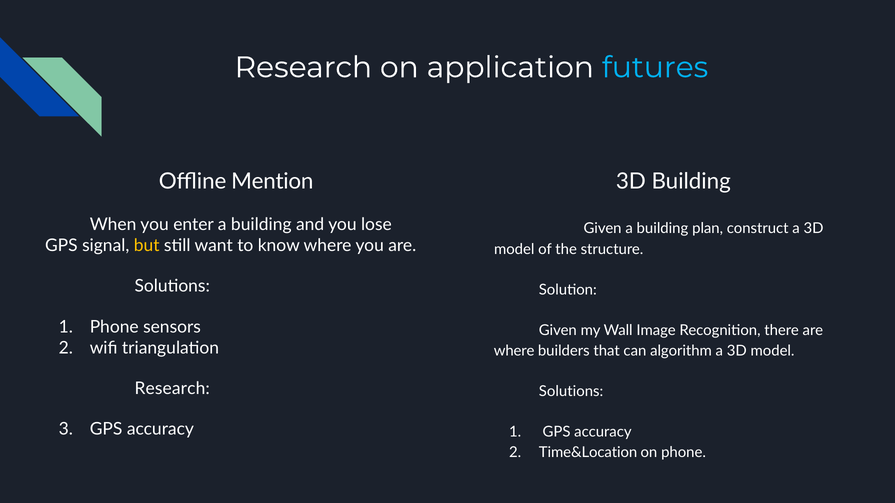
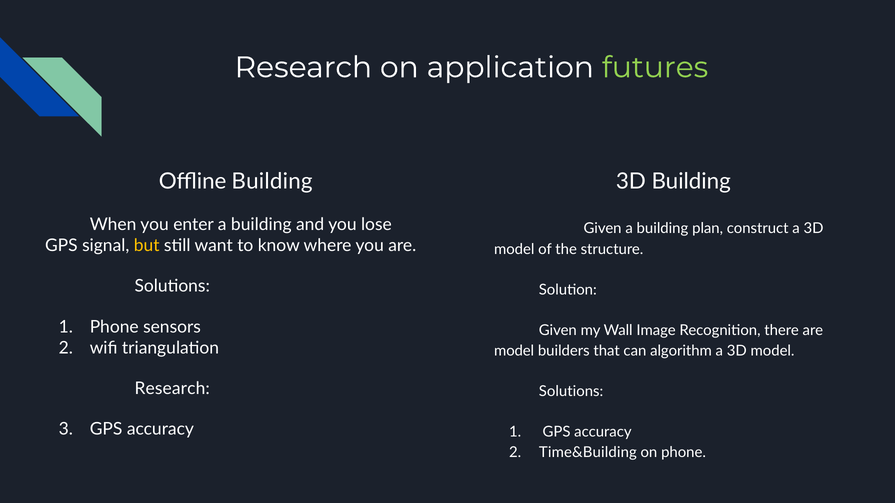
futures colour: light blue -> light green
Offline Mention: Mention -> Building
where at (514, 351): where -> model
Time&Location: Time&Location -> Time&Building
